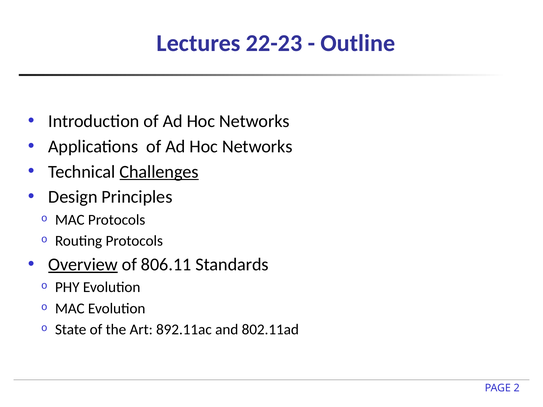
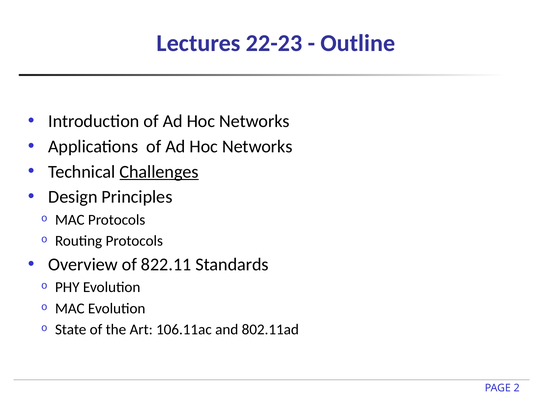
Overview underline: present -> none
806.11: 806.11 -> 822.11
892.11ac: 892.11ac -> 106.11ac
